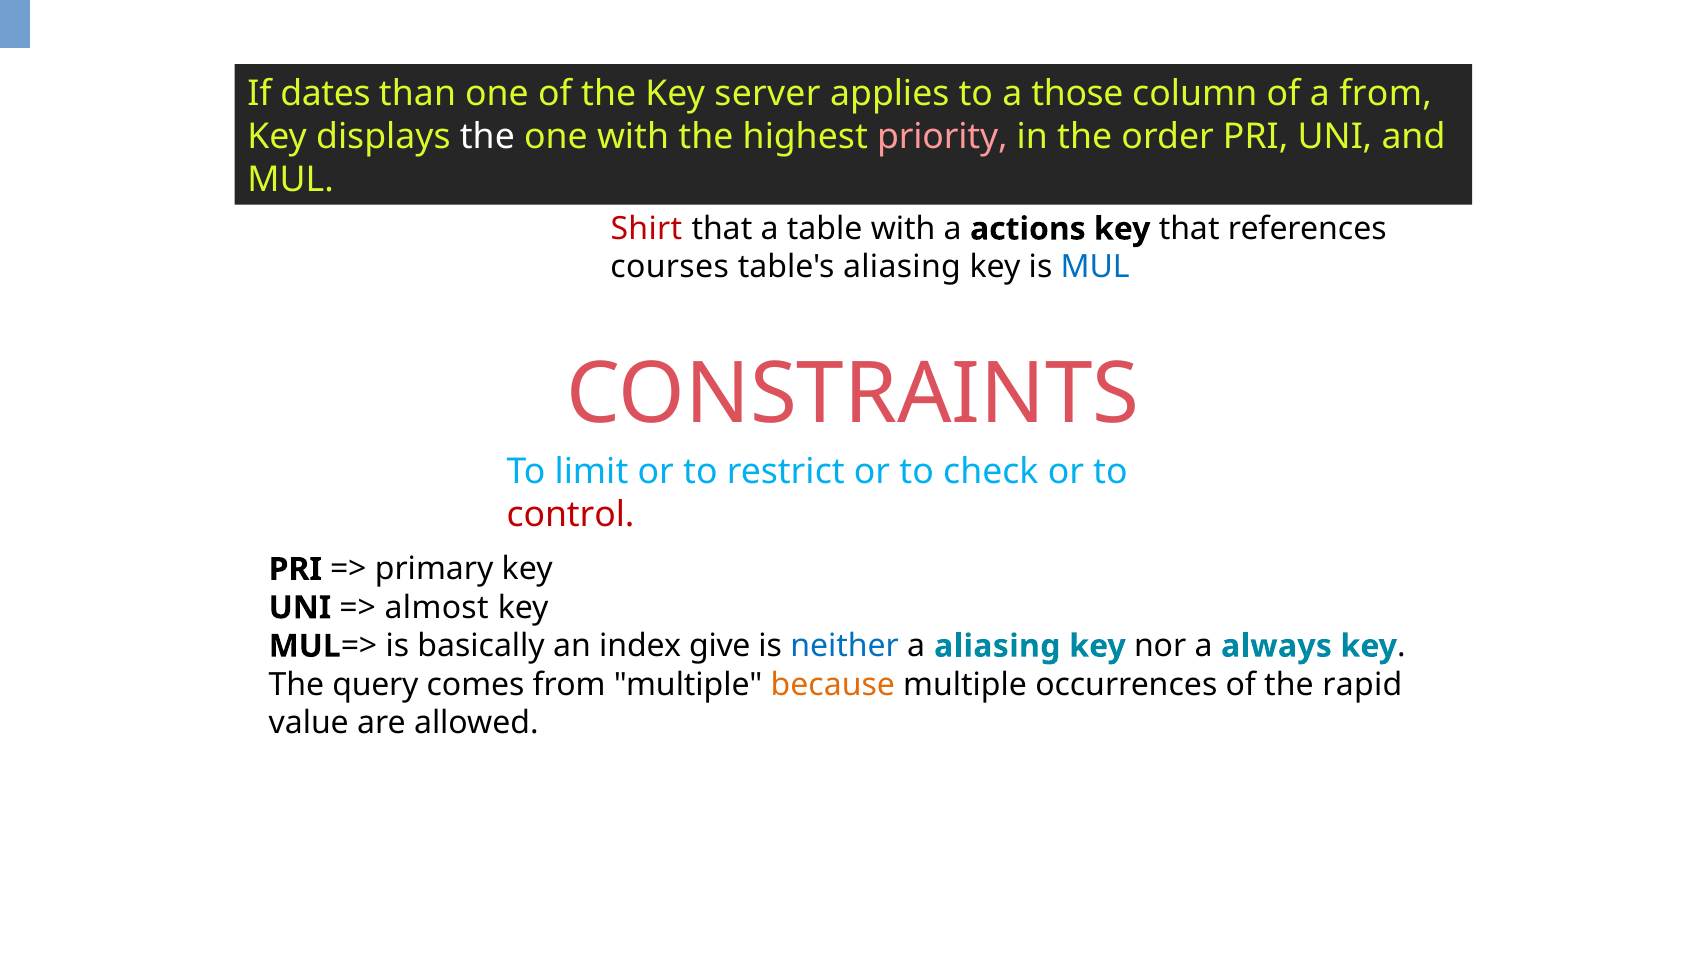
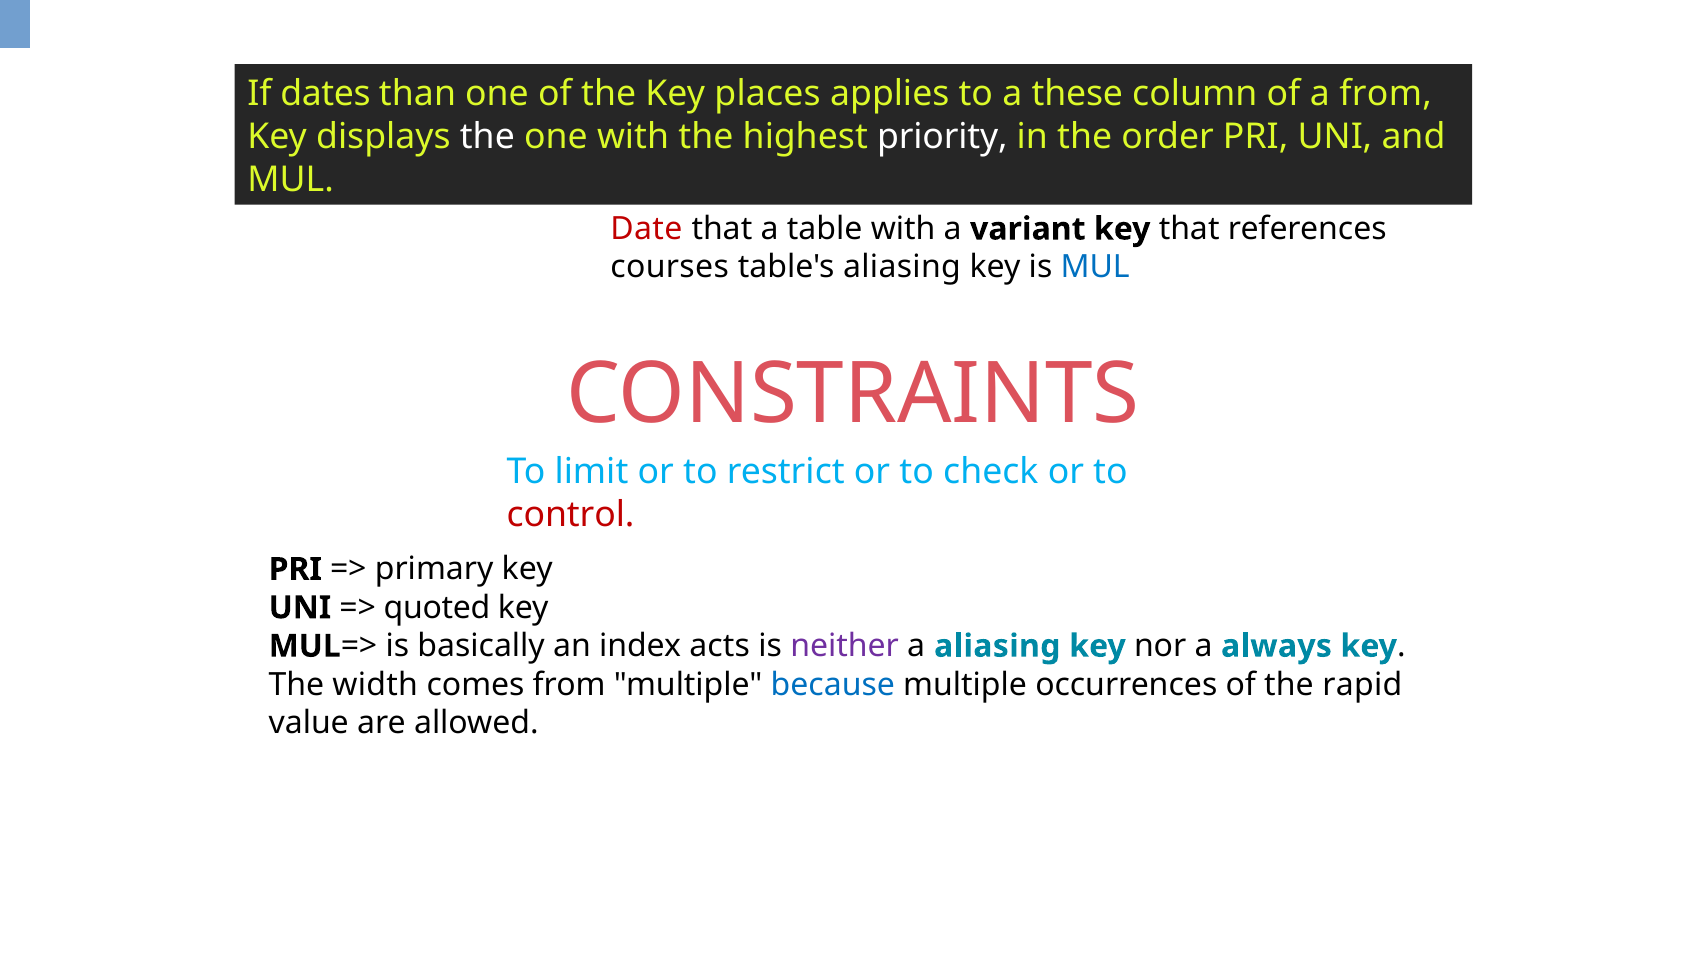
server: server -> places
those: those -> these
priority colour: pink -> white
Shirt: Shirt -> Date
actions: actions -> variant
almost: almost -> quoted
give: give -> acts
neither colour: blue -> purple
query: query -> width
because colour: orange -> blue
